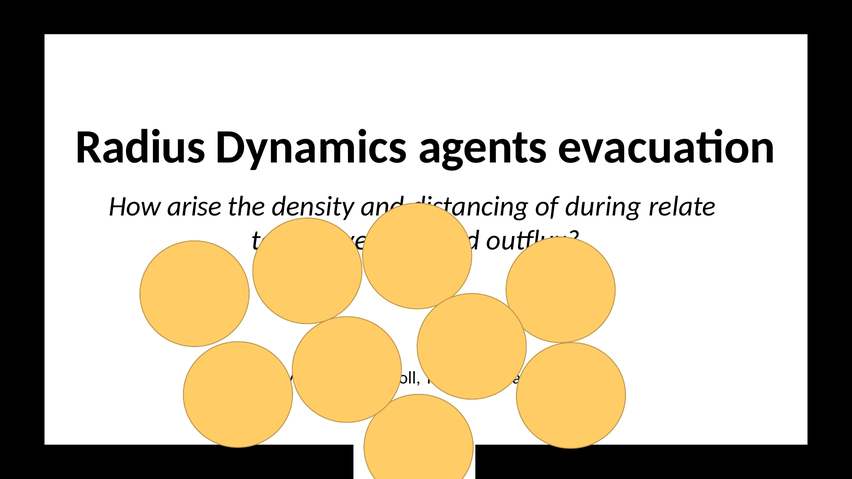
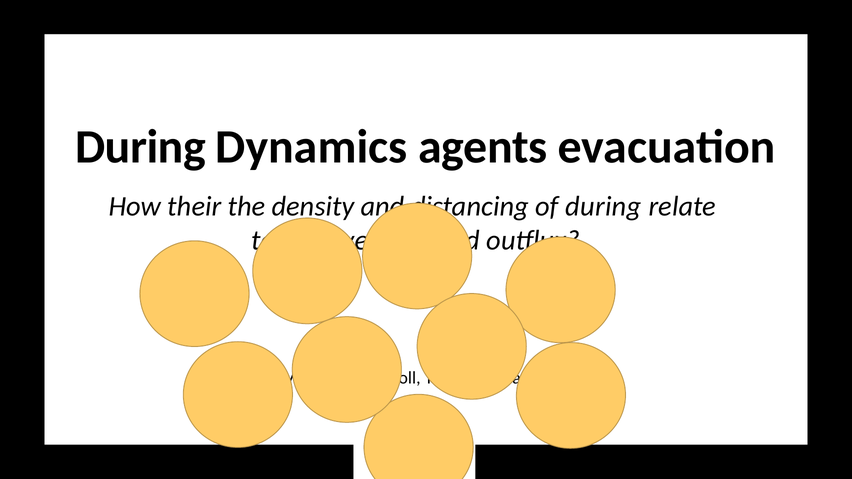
Radius at (141, 147): Radius -> During
How arise: arise -> their
